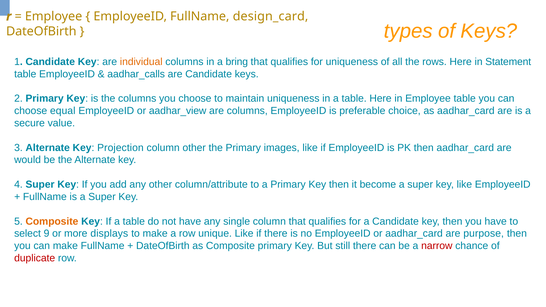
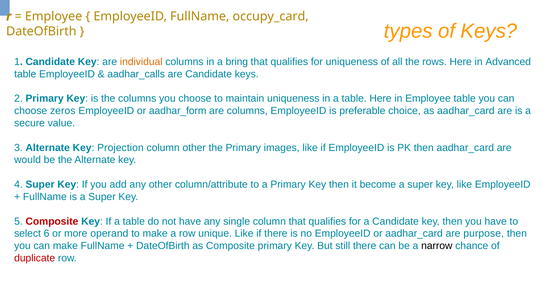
design_card: design_card -> occupy_card
Statement: Statement -> Advanced
equal: equal -> zeros
aadhar_view: aadhar_view -> aadhar_form
Composite at (52, 221) colour: orange -> red
9: 9 -> 6
displays: displays -> operand
narrow colour: red -> black
